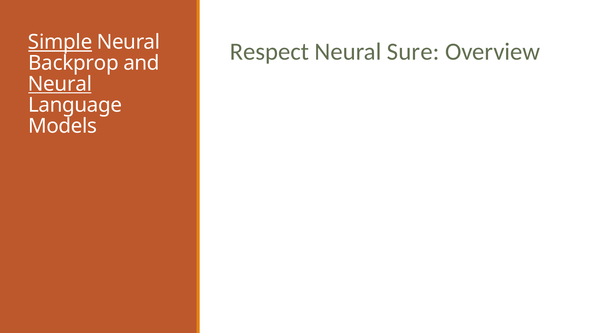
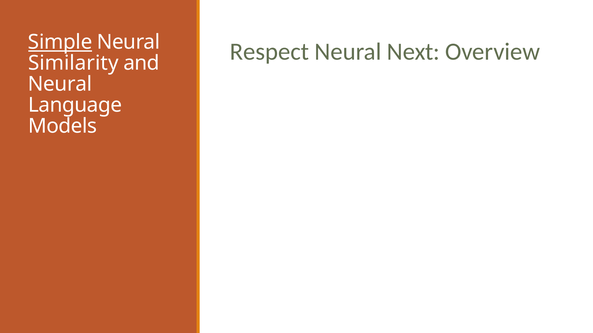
Sure: Sure -> Next
Backprop: Backprop -> Similarity
Neural at (60, 84) underline: present -> none
